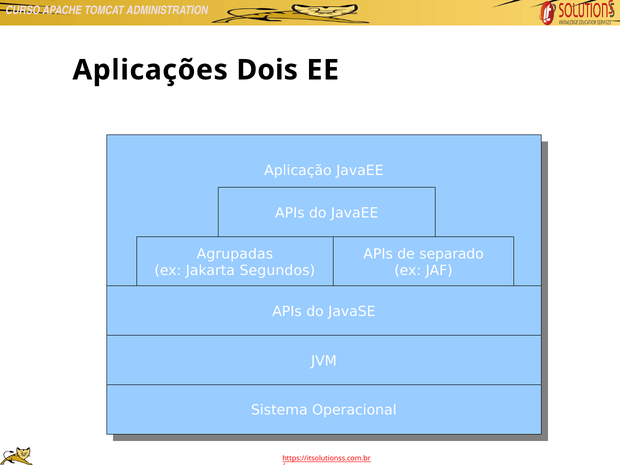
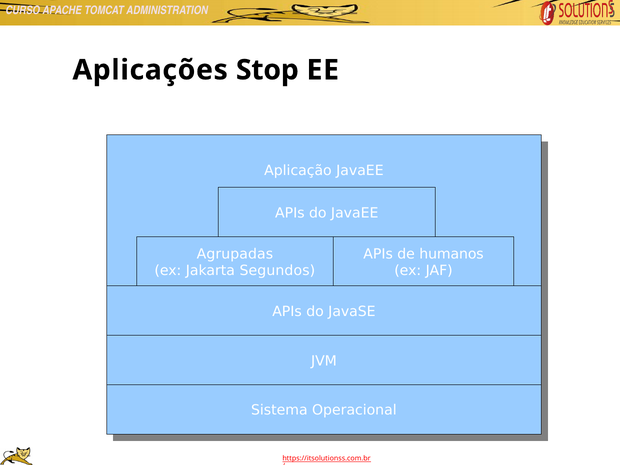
Dois: Dois -> Stop
separado: separado -> humanos
